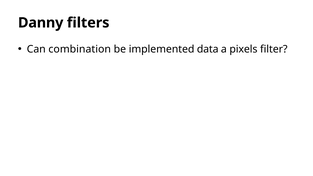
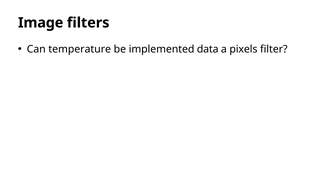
Danny: Danny -> Image
combination: combination -> temperature
